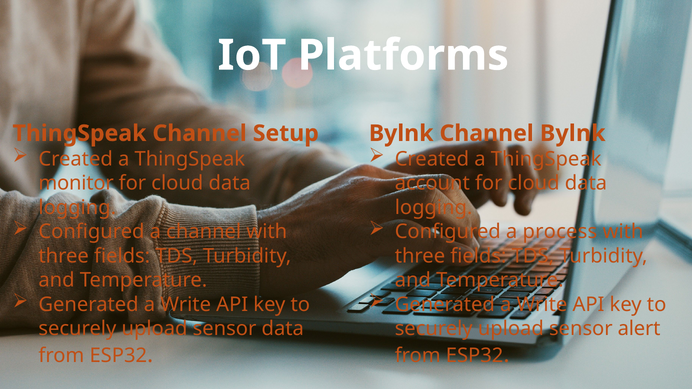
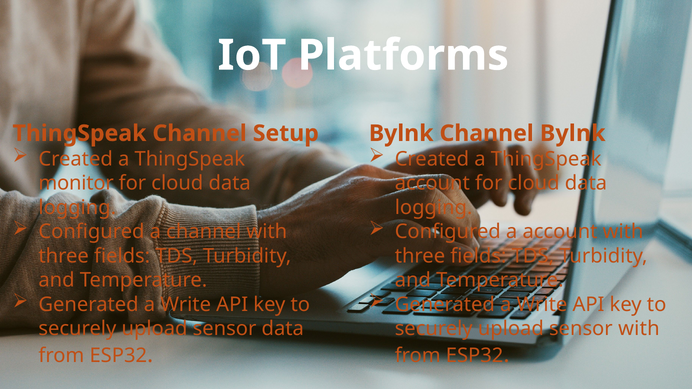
a process: process -> account
sensor alert: alert -> with
